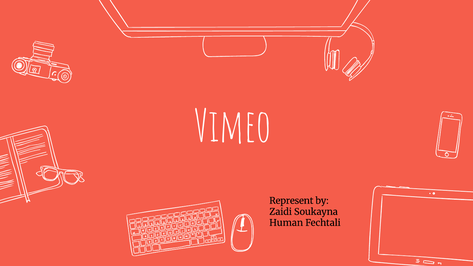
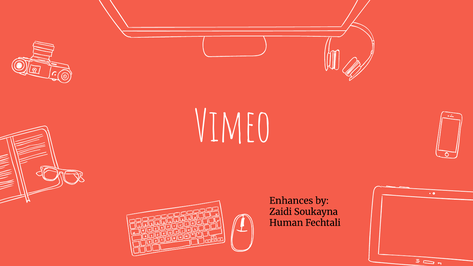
Represent: Represent -> Enhances
